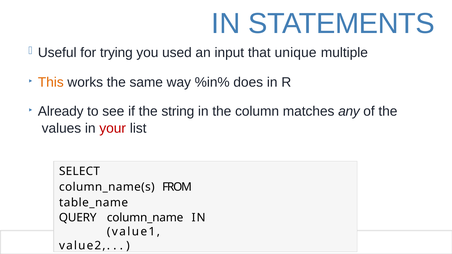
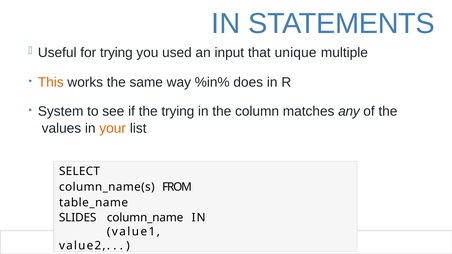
Already: Already -> System
the string: string -> trying
your colour: red -> orange
QUERY: QUERY -> SLIDES
